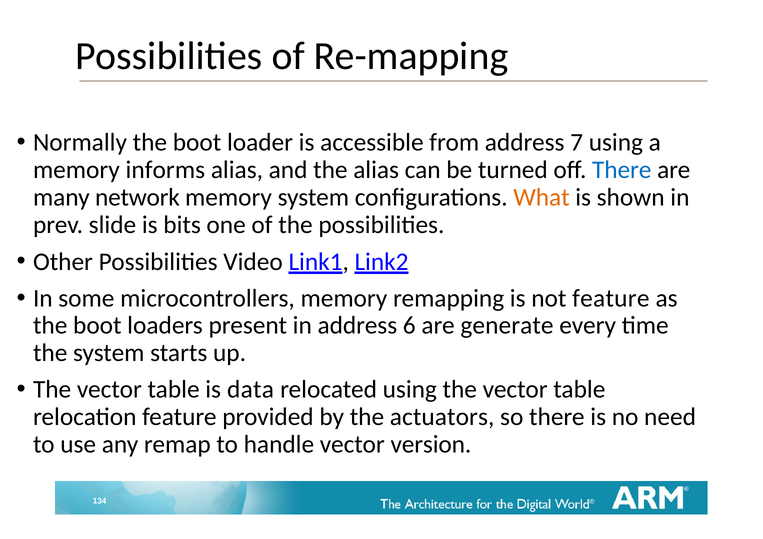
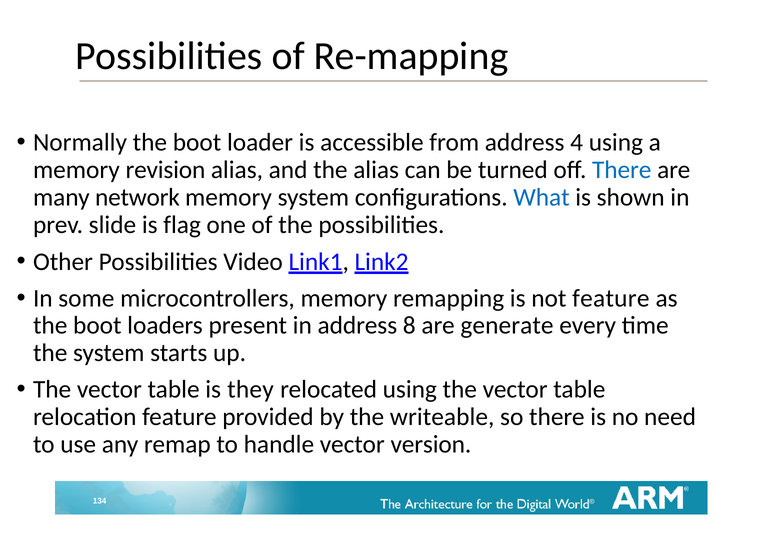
7: 7 -> 4
informs: informs -> revision
What colour: orange -> blue
bits: bits -> flag
6: 6 -> 8
data: data -> they
actuators: actuators -> writeable
